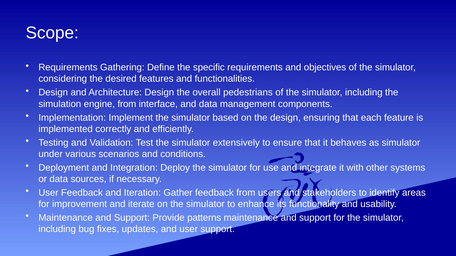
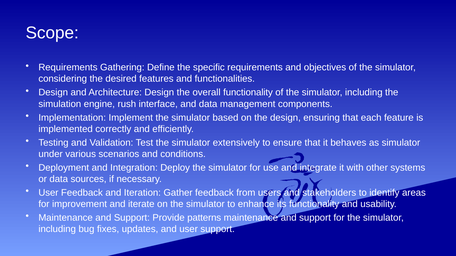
overall pedestrians: pedestrians -> functionality
engine from: from -> rush
